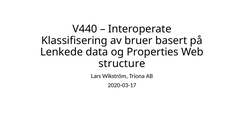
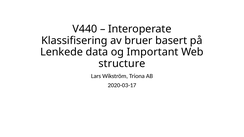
Properties: Properties -> Important
